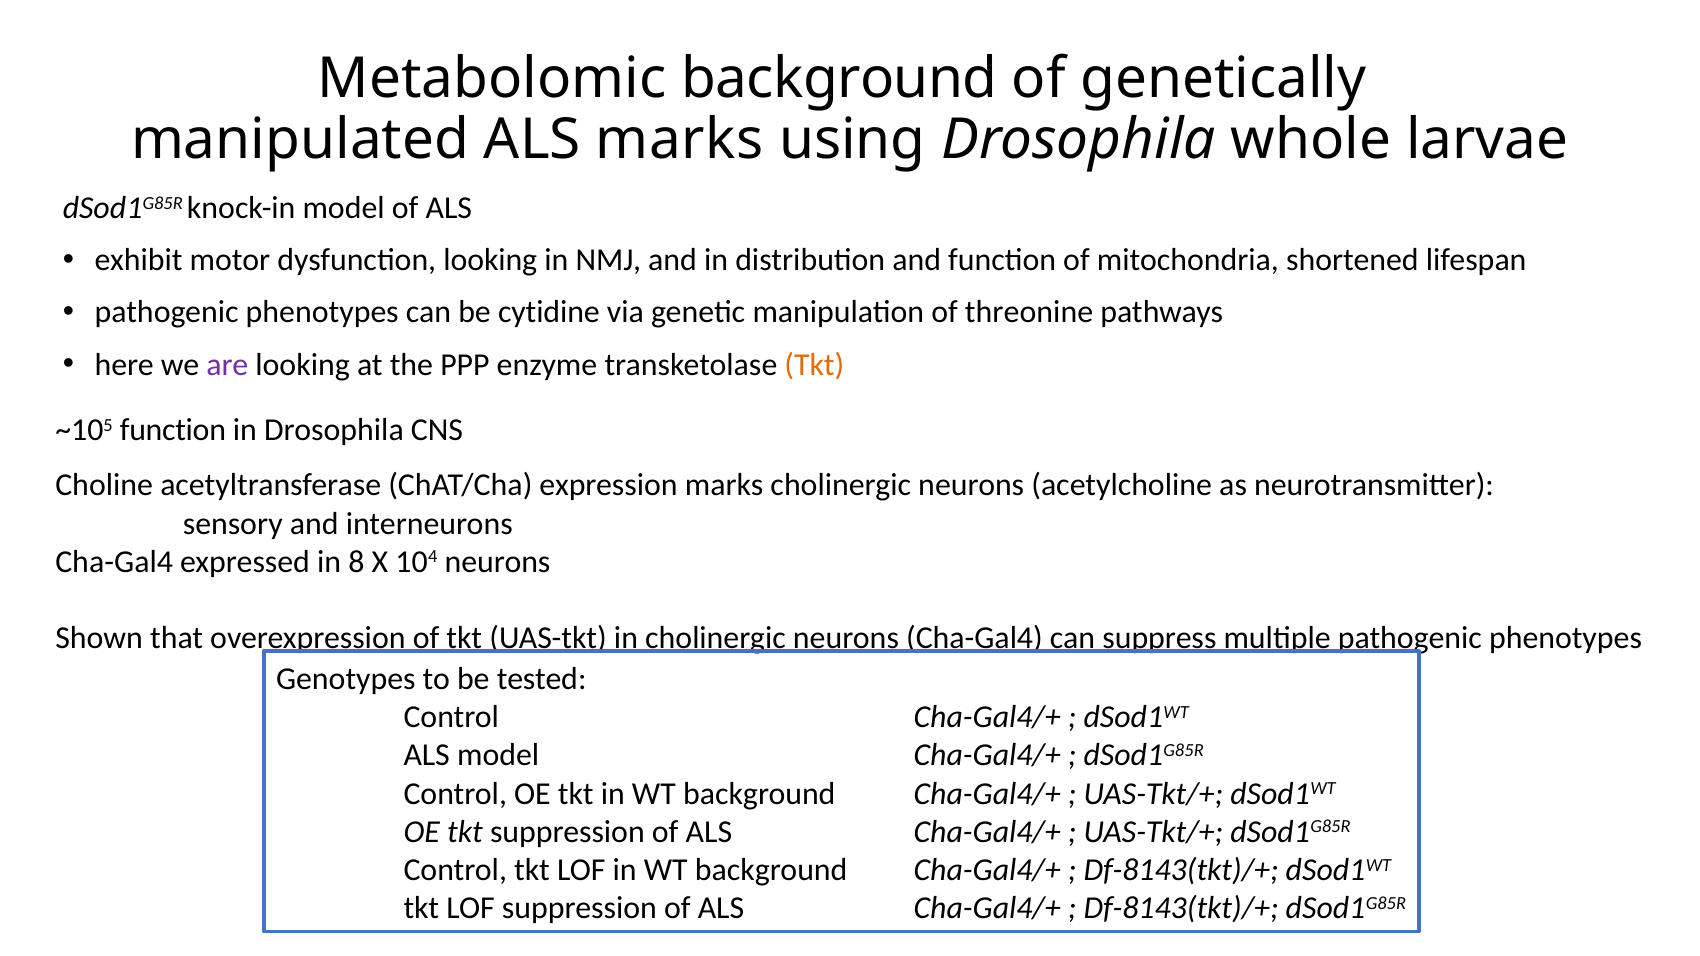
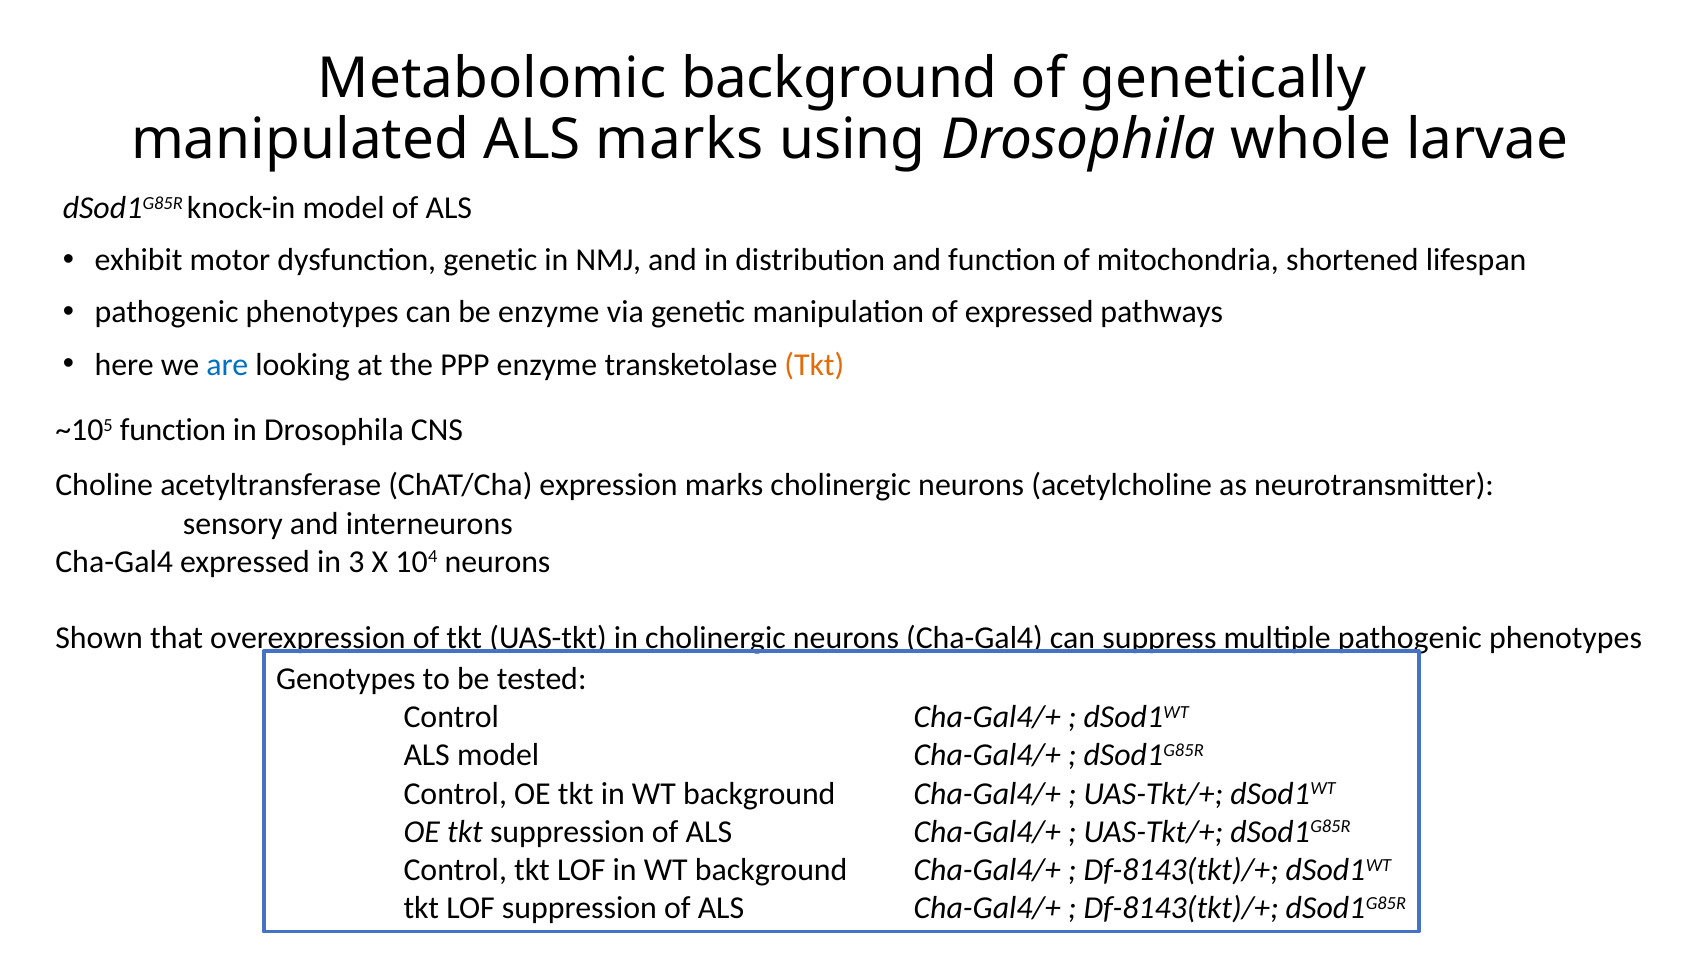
dysfunction looking: looking -> genetic
be cytidine: cytidine -> enzyme
of threonine: threonine -> expressed
are colour: purple -> blue
8: 8 -> 3
